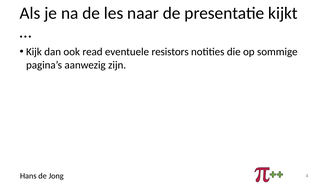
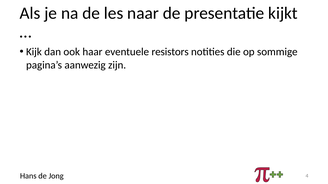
read: read -> haar
